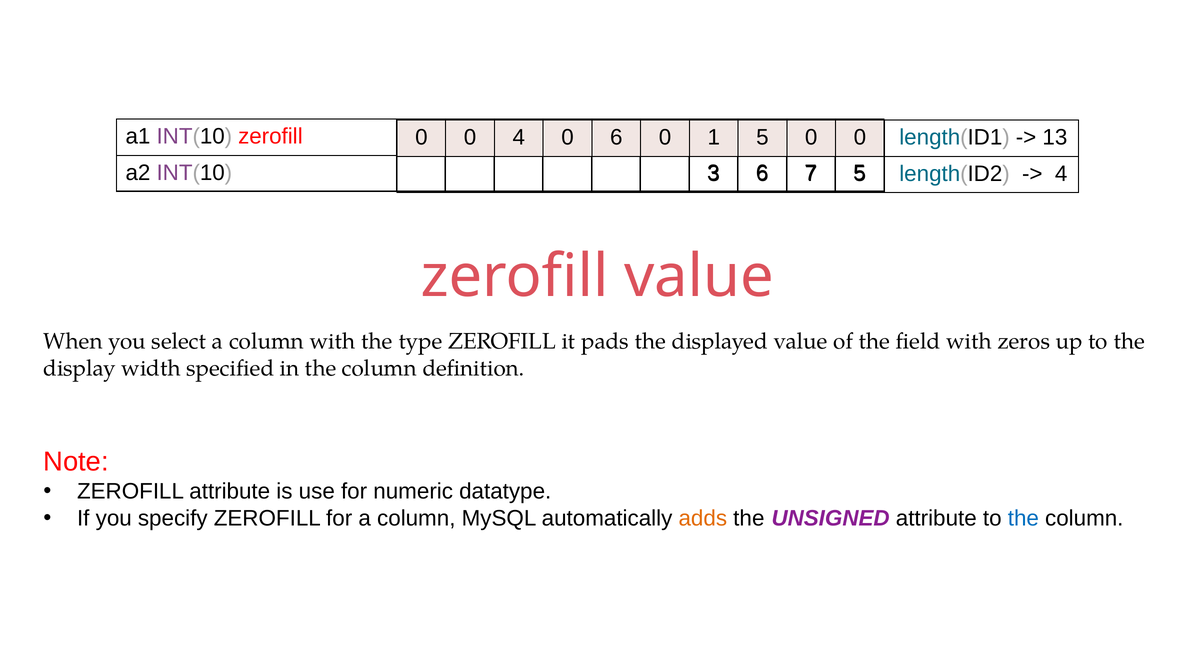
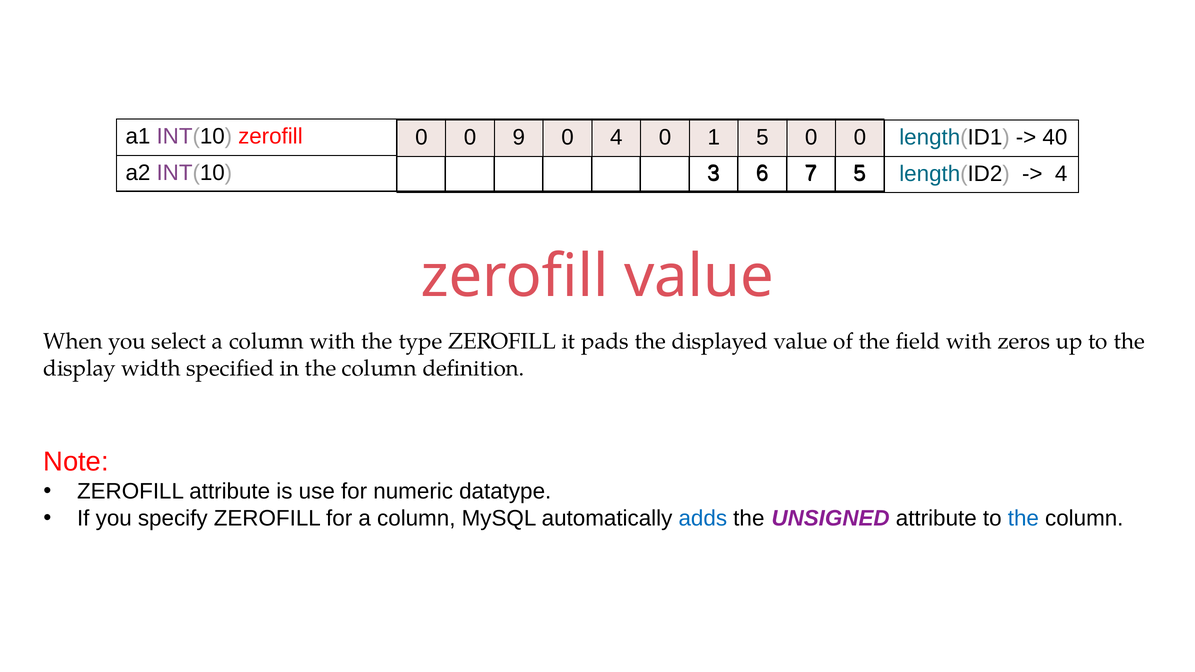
0 4: 4 -> 9
0 6: 6 -> 4
13: 13 -> 40
adds colour: orange -> blue
